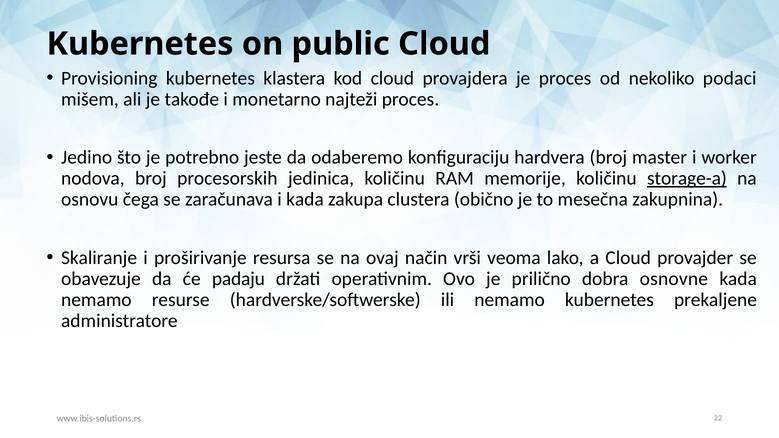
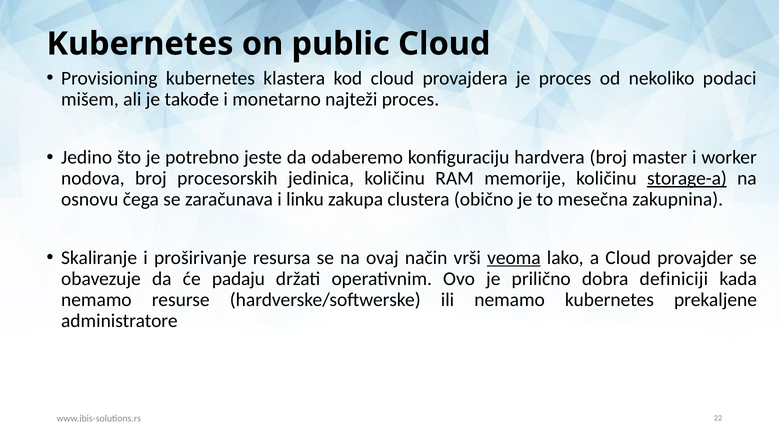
i kada: kada -> linku
veoma underline: none -> present
osnovne: osnovne -> definiciji
